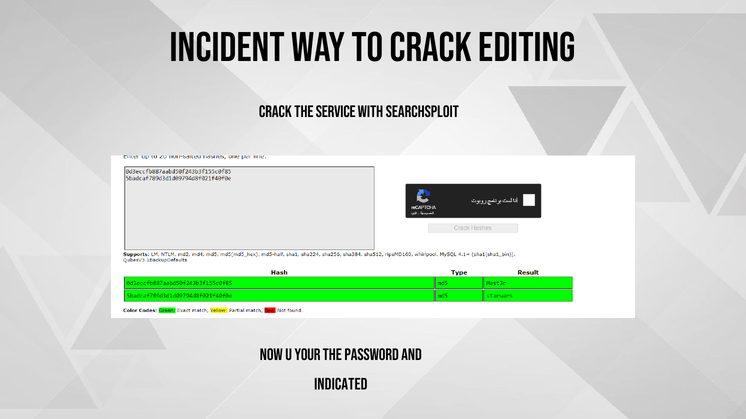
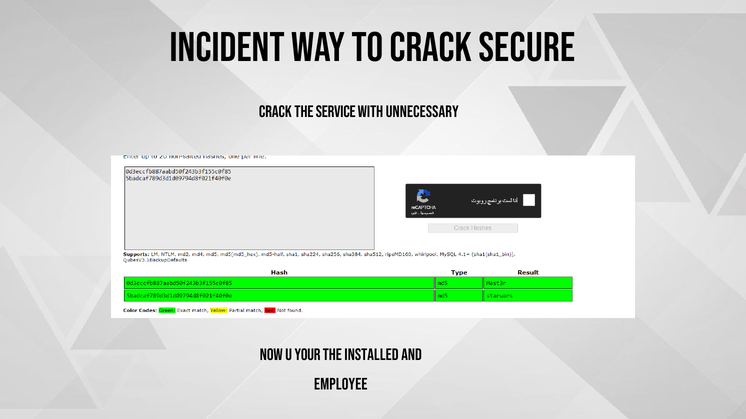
editing: editing -> secure
searchsploit: searchsploit -> unnecessary
password: password -> installed
indicated: indicated -> employee
